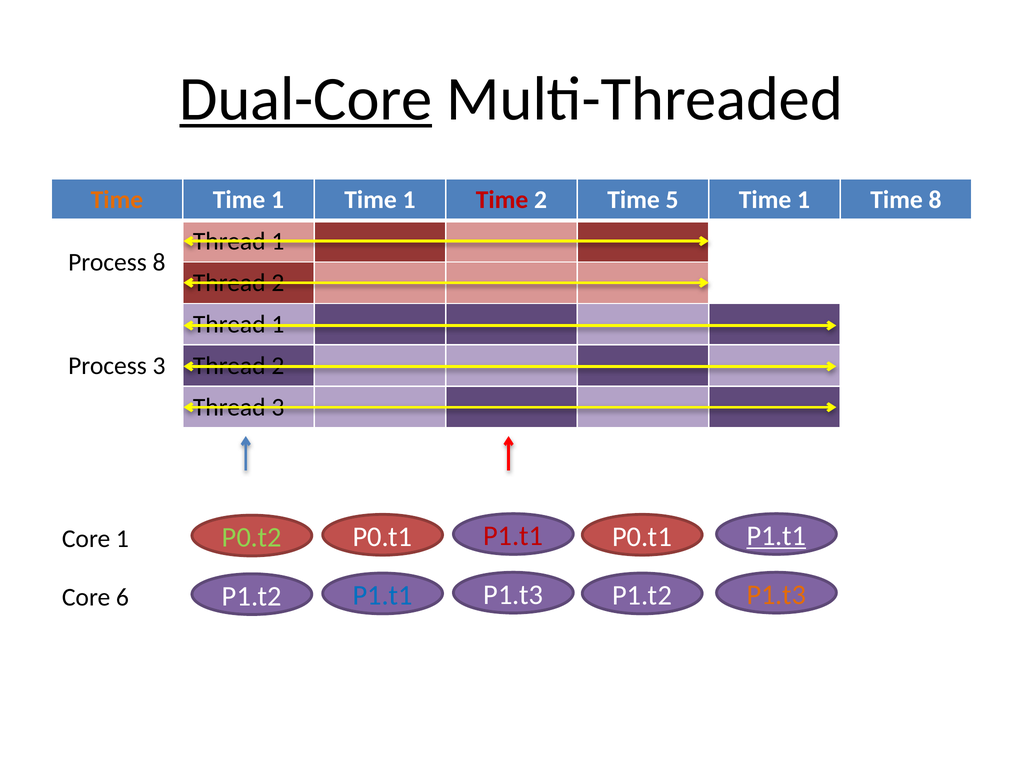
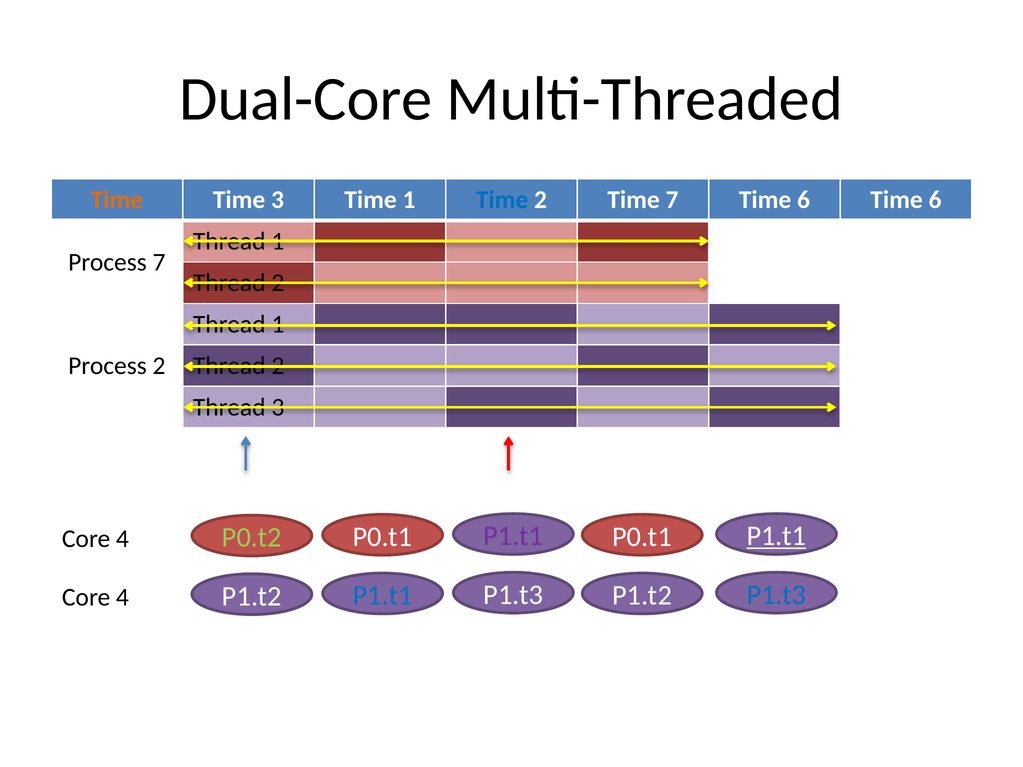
Dual-Core underline: present -> none
1 at (278, 200): 1 -> 3
Time at (502, 200) colour: red -> blue
Time 5: 5 -> 7
1 at (804, 200): 1 -> 6
8 at (935, 200): 8 -> 6
Process 8: 8 -> 7
Process 3: 3 -> 2
P1.t1 at (513, 536) colour: red -> purple
1 at (122, 539): 1 -> 4
P1.t3 at (776, 595) colour: orange -> blue
6 at (122, 598): 6 -> 4
